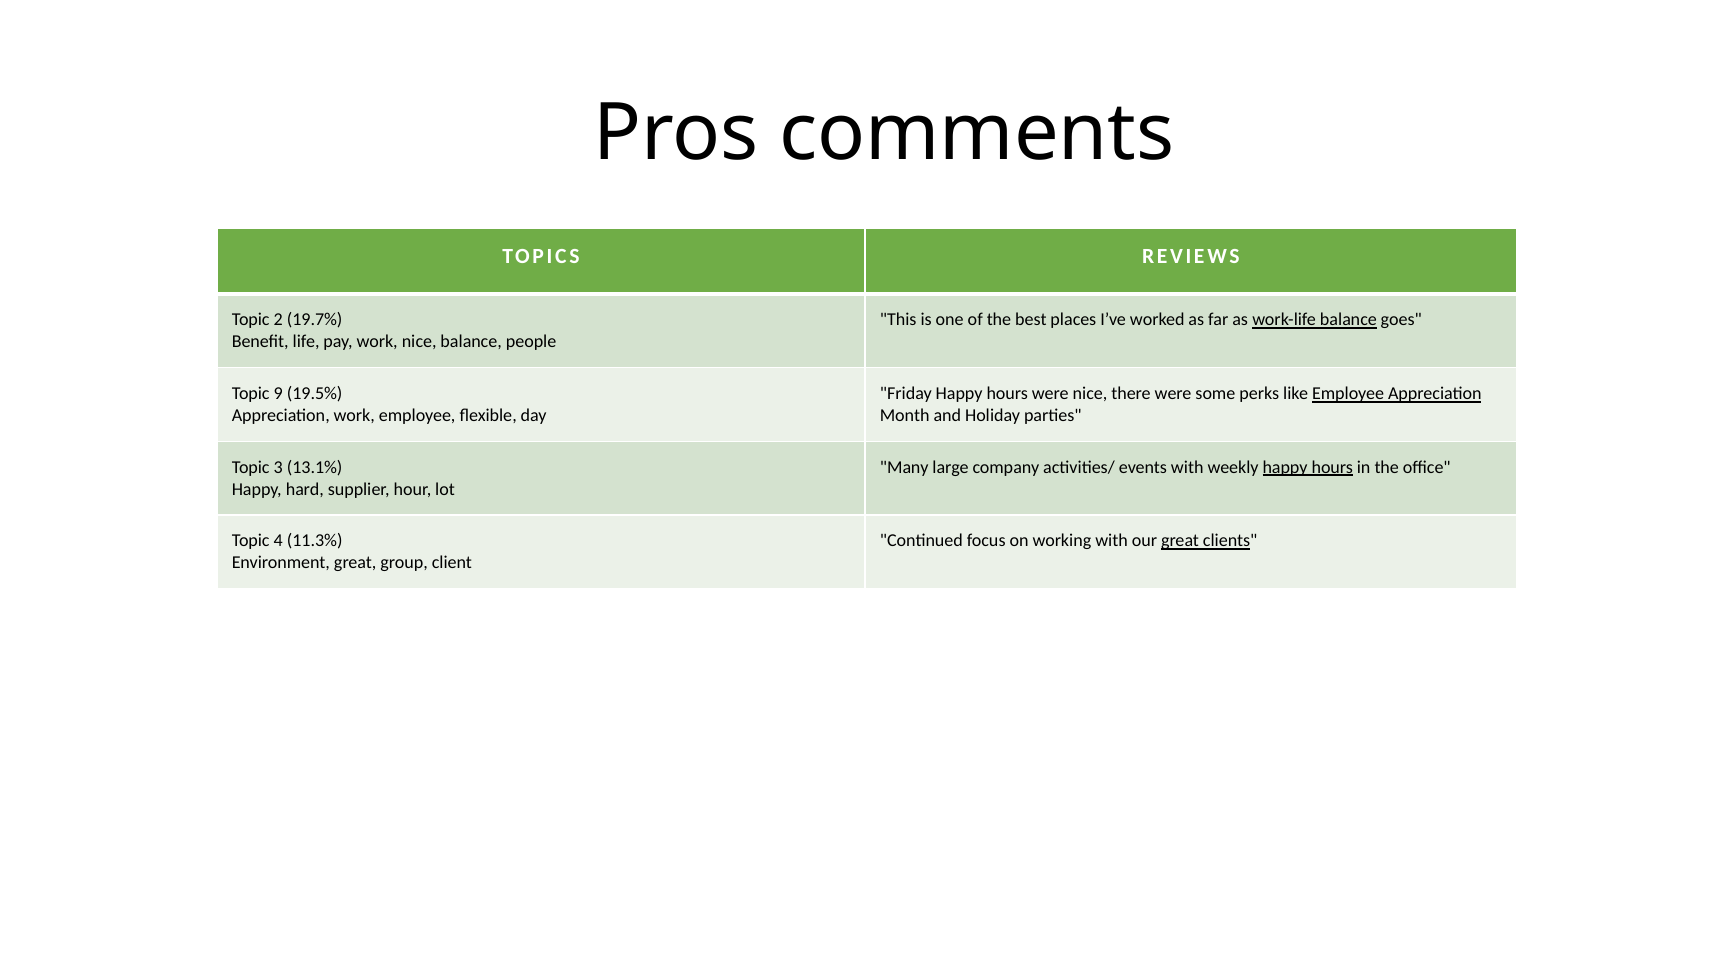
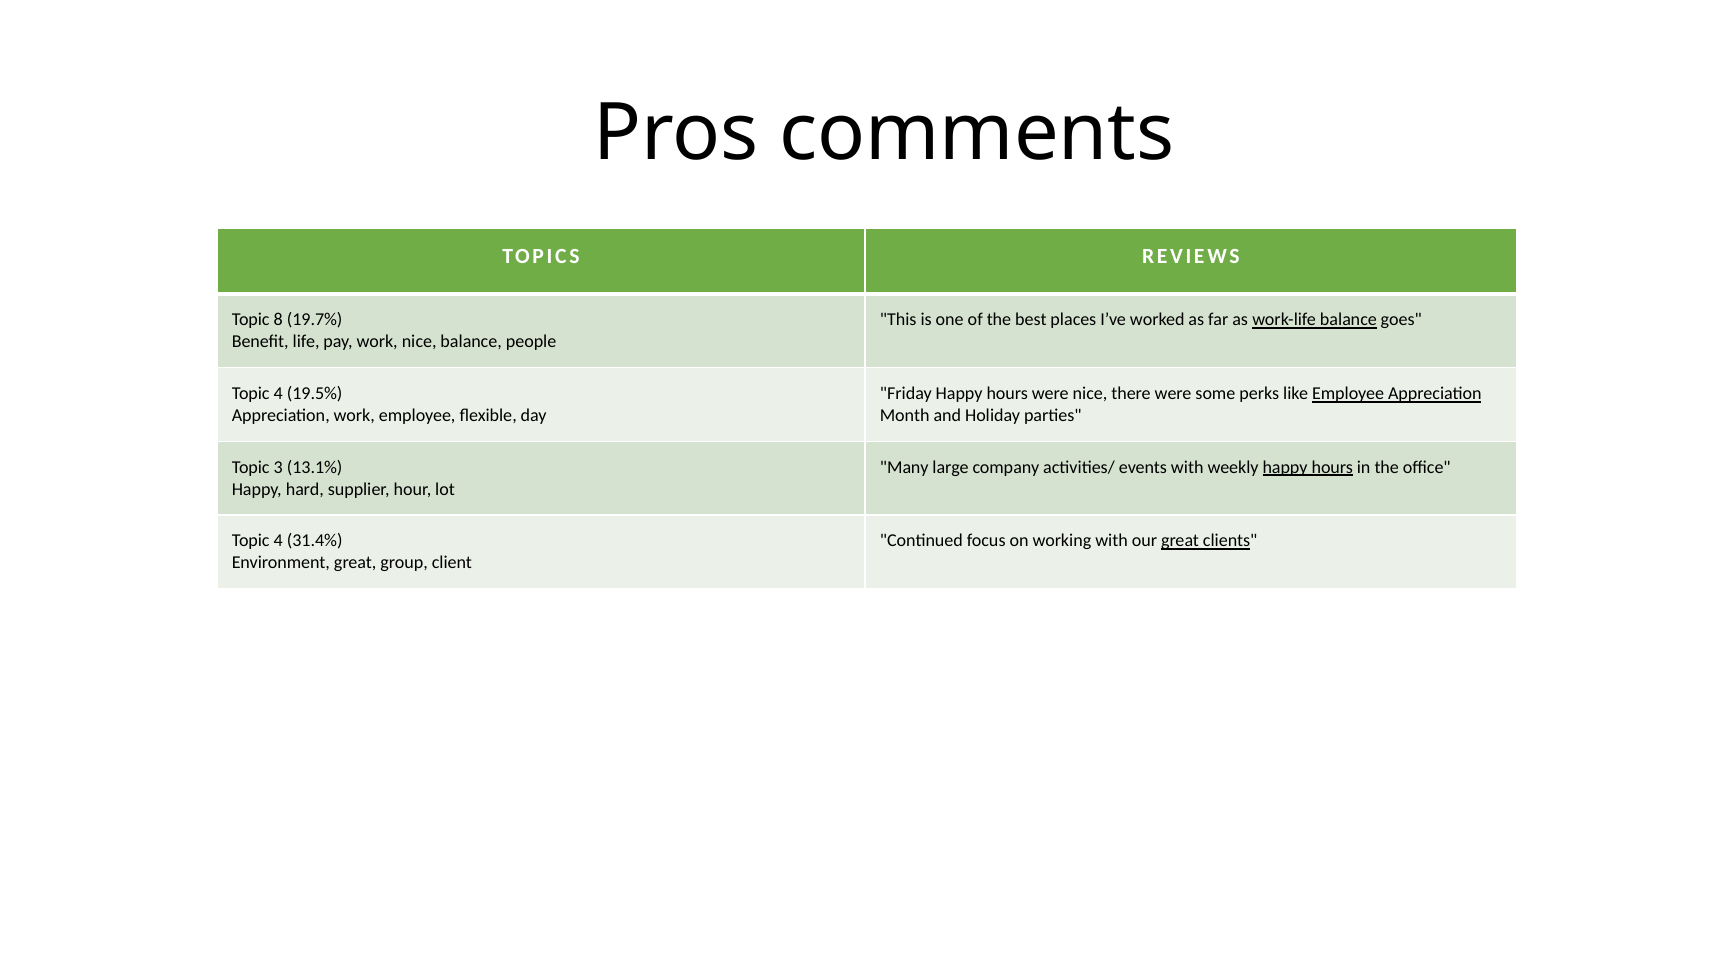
2: 2 -> 8
9 at (278, 394): 9 -> 4
11.3%: 11.3% -> 31.4%
